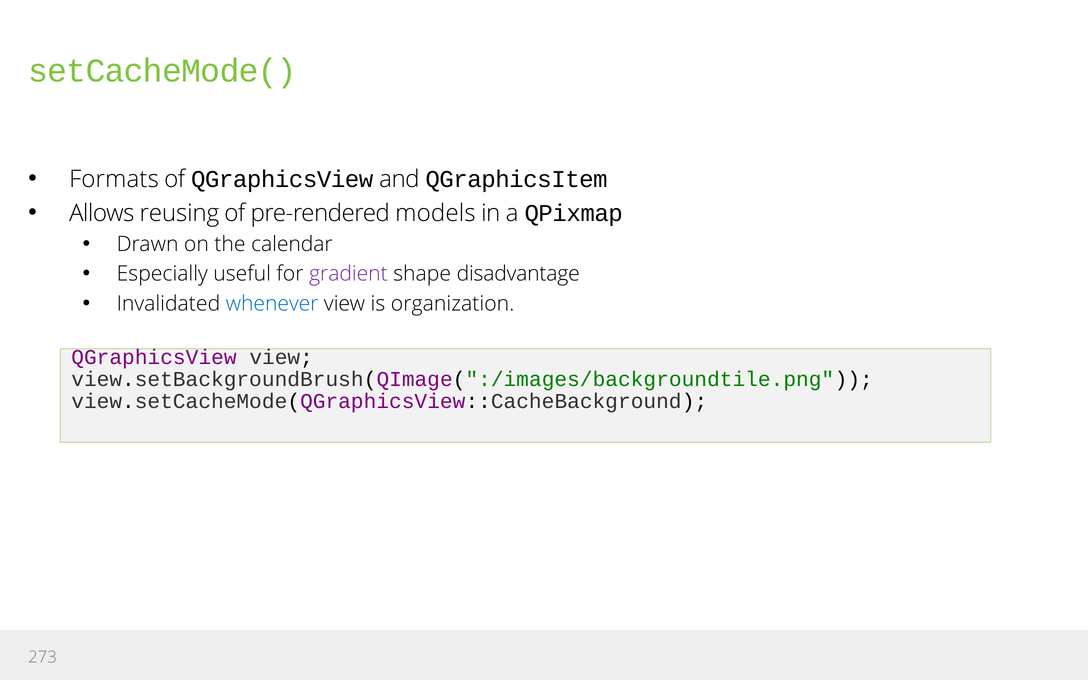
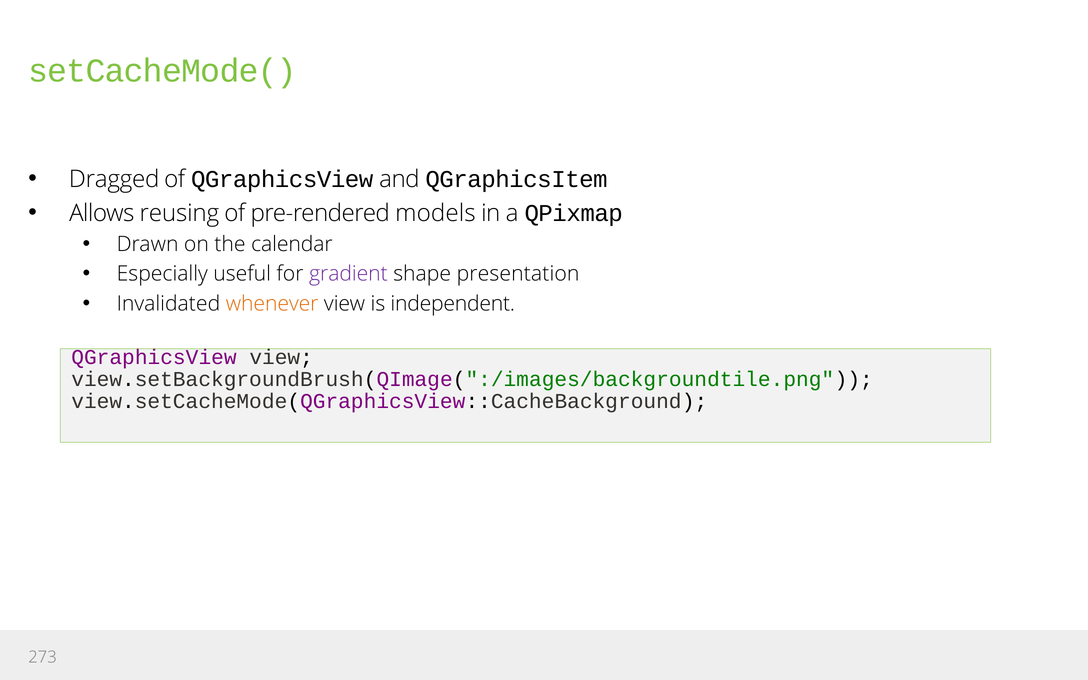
Formats: Formats -> Dragged
disadvantage: disadvantage -> presentation
whenever colour: blue -> orange
organization: organization -> independent
